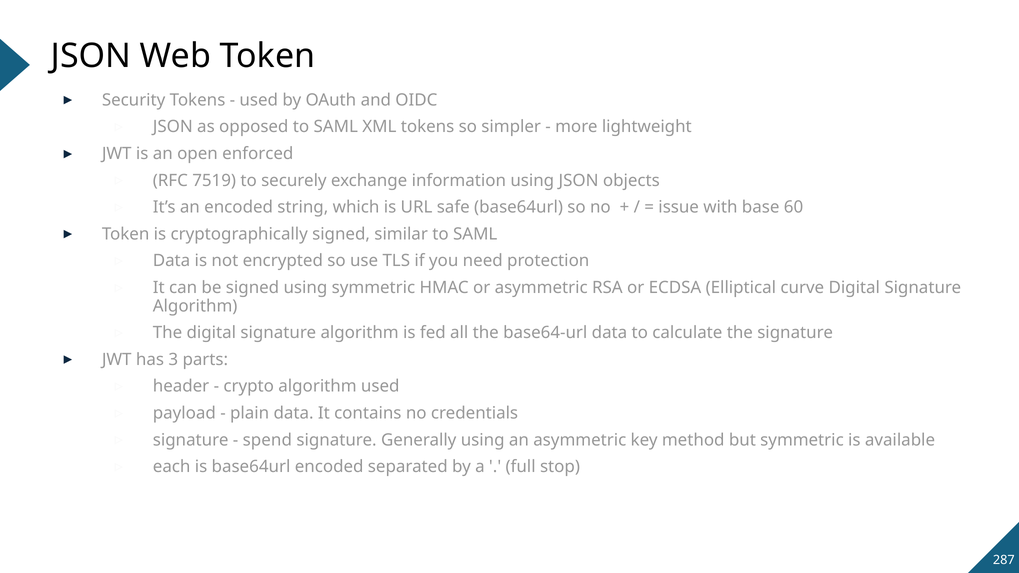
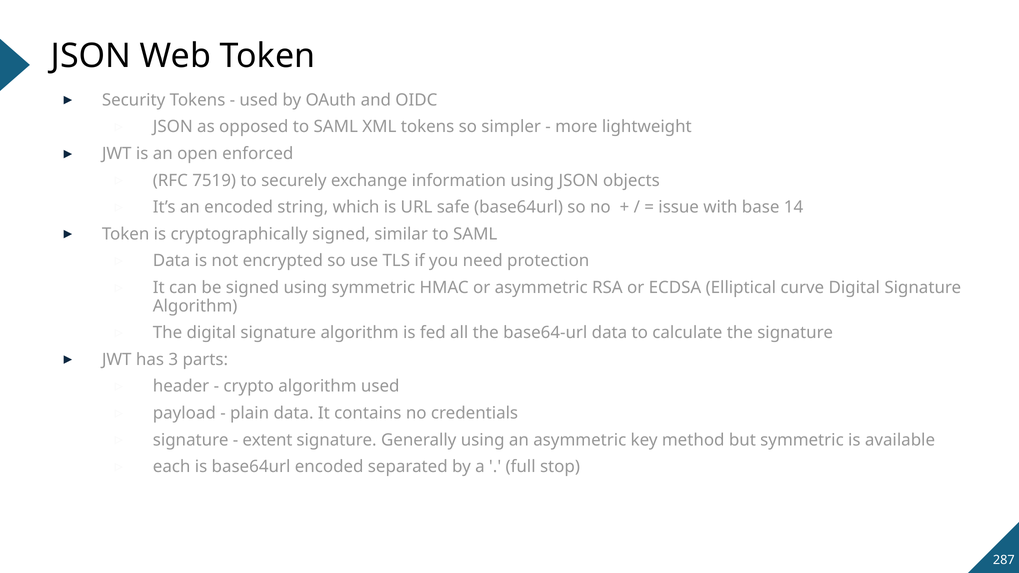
60: 60 -> 14
spend: spend -> extent
